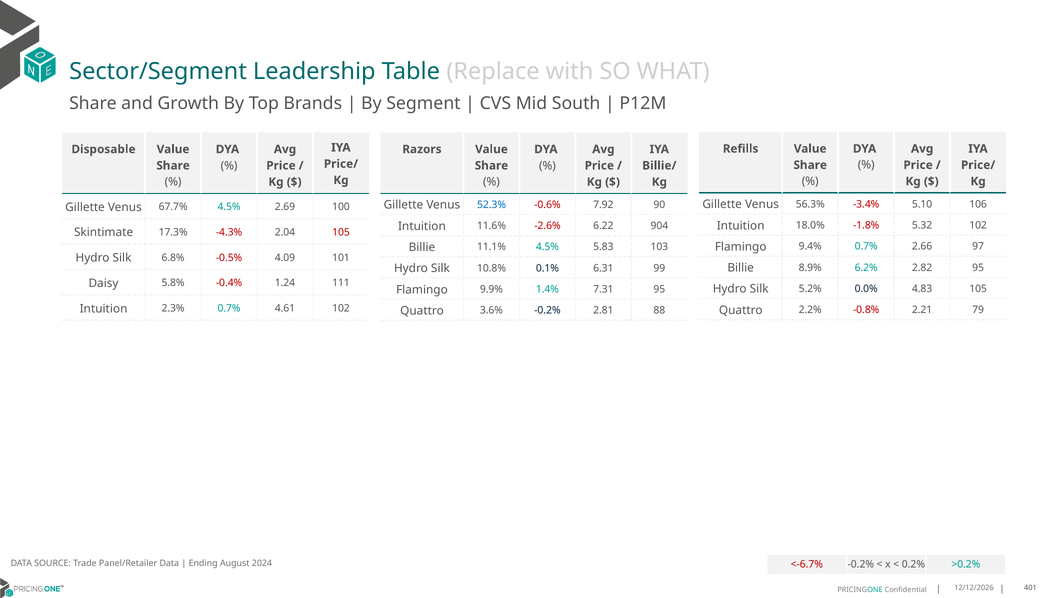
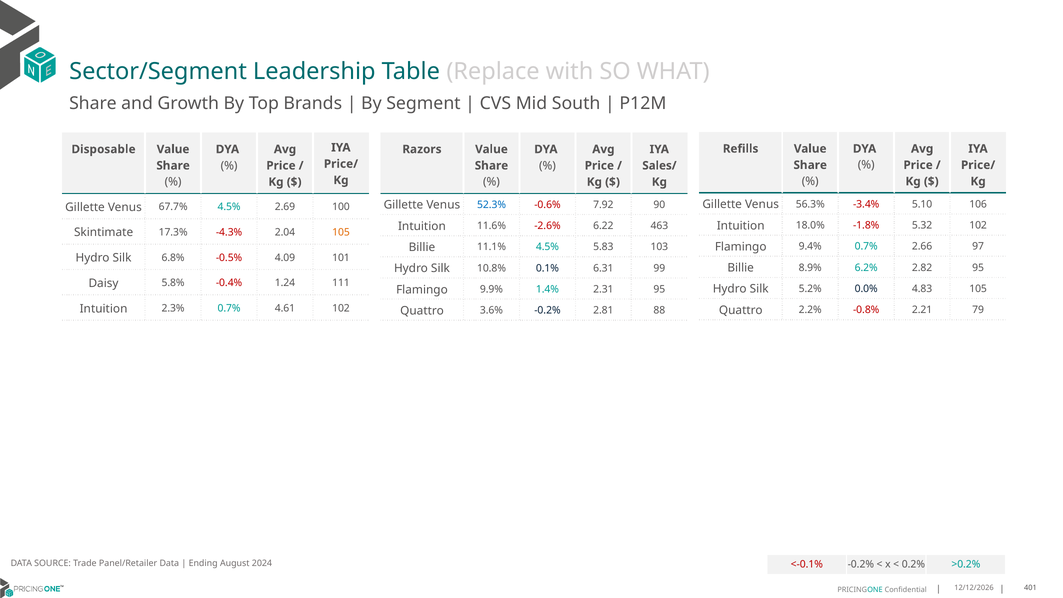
Billie/: Billie/ -> Sales/
904: 904 -> 463
105 at (341, 232) colour: red -> orange
7.31: 7.31 -> 2.31
<-6.7%: <-6.7% -> <-0.1%
